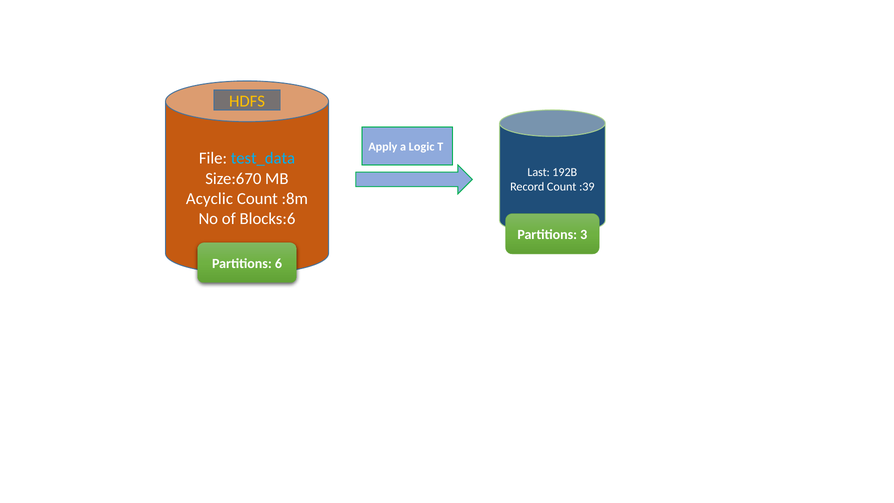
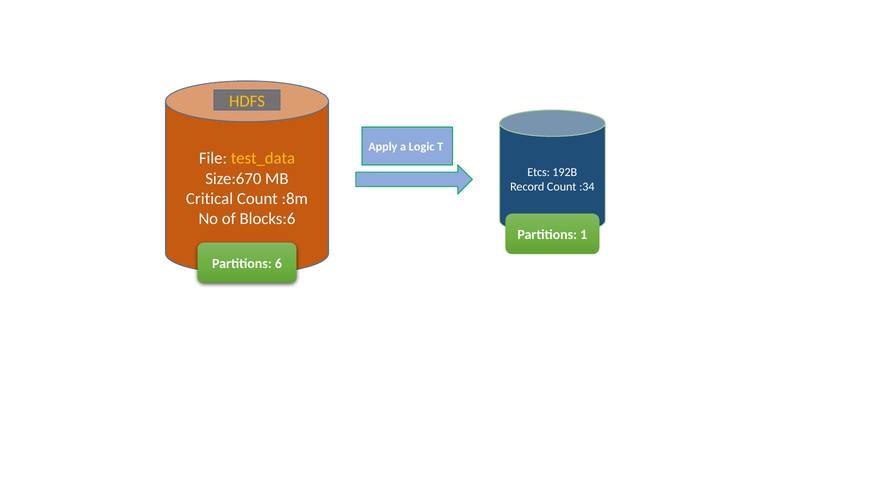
test_data colour: light blue -> yellow
Last: Last -> Etcs
:39: :39 -> :34
Acyclic: Acyclic -> Critical
3: 3 -> 1
